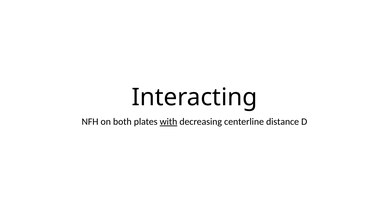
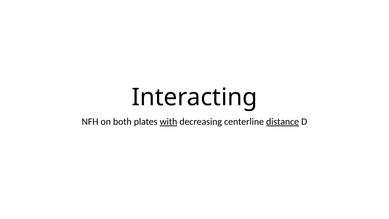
distance underline: none -> present
